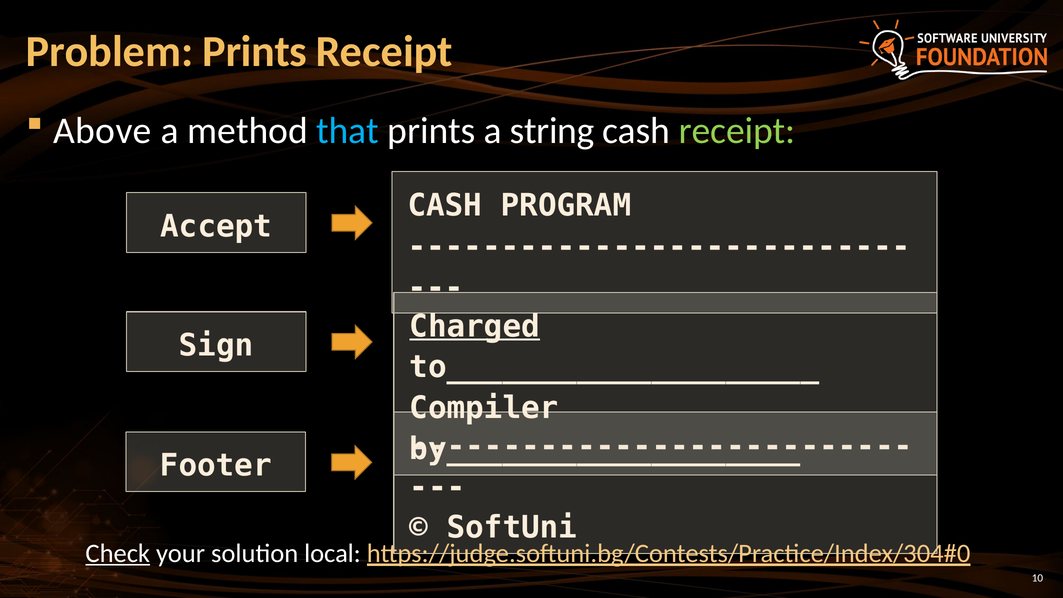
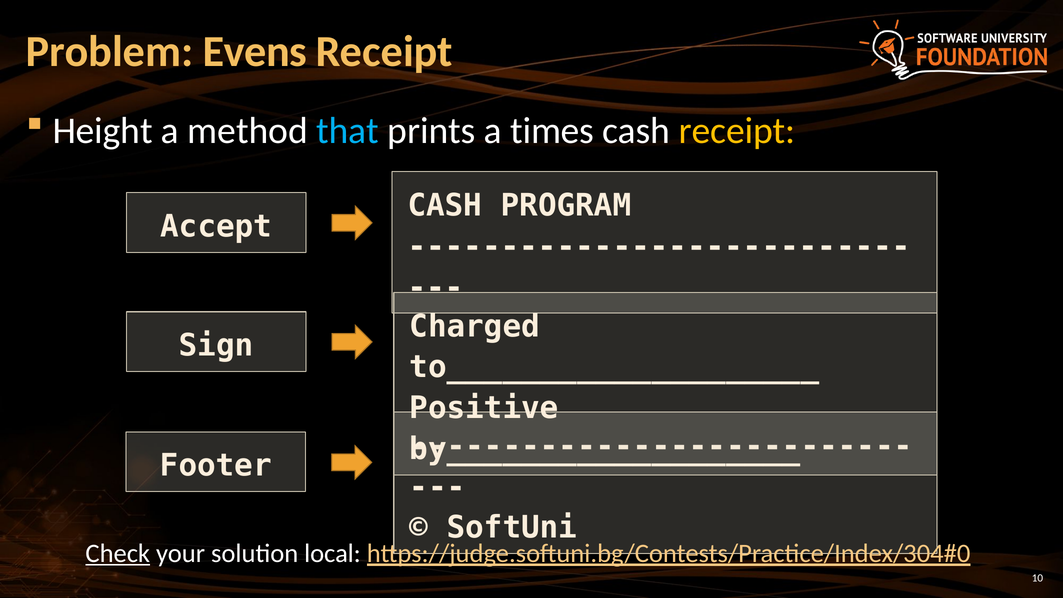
Problem Prints: Prints -> Evens
Above: Above -> Height
string: string -> times
receipt at (737, 131) colour: light green -> yellow
Charged underline: present -> none
Compiler: Compiler -> Positive
